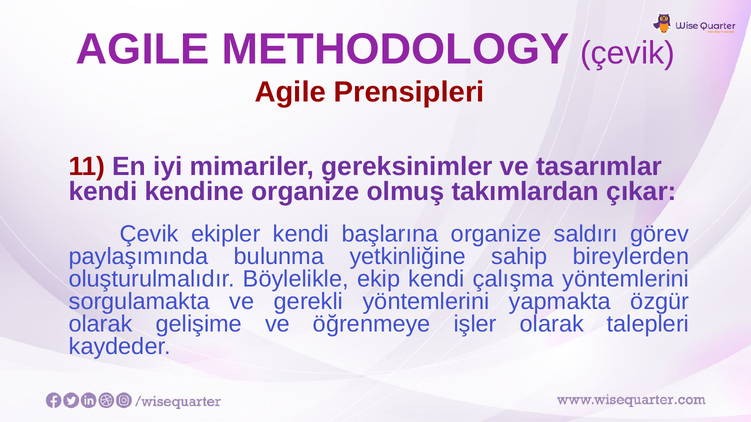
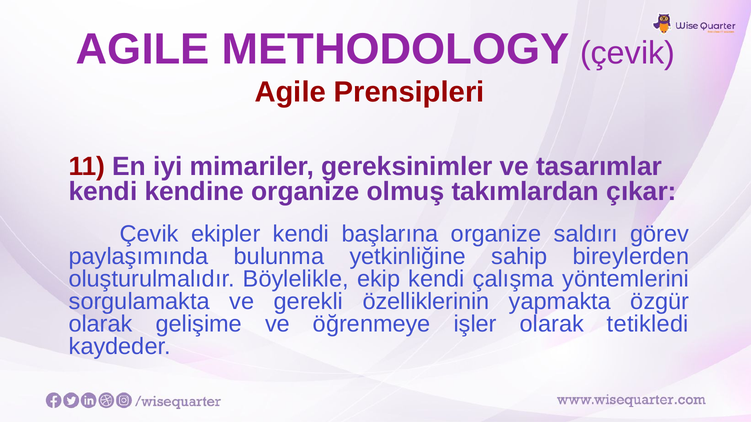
gerekli yöntemlerini: yöntemlerini -> özelliklerinin
talepleri: talepleri -> tetikledi
